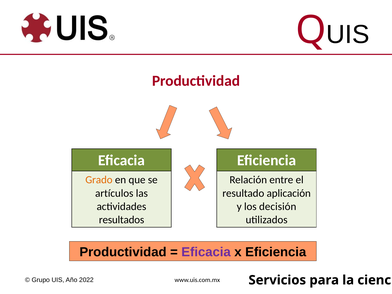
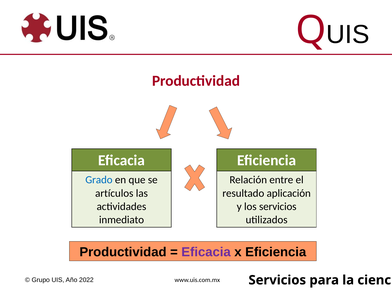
Grado colour: orange -> blue
los decisión: decisión -> servicios
resultados: resultados -> inmediato
